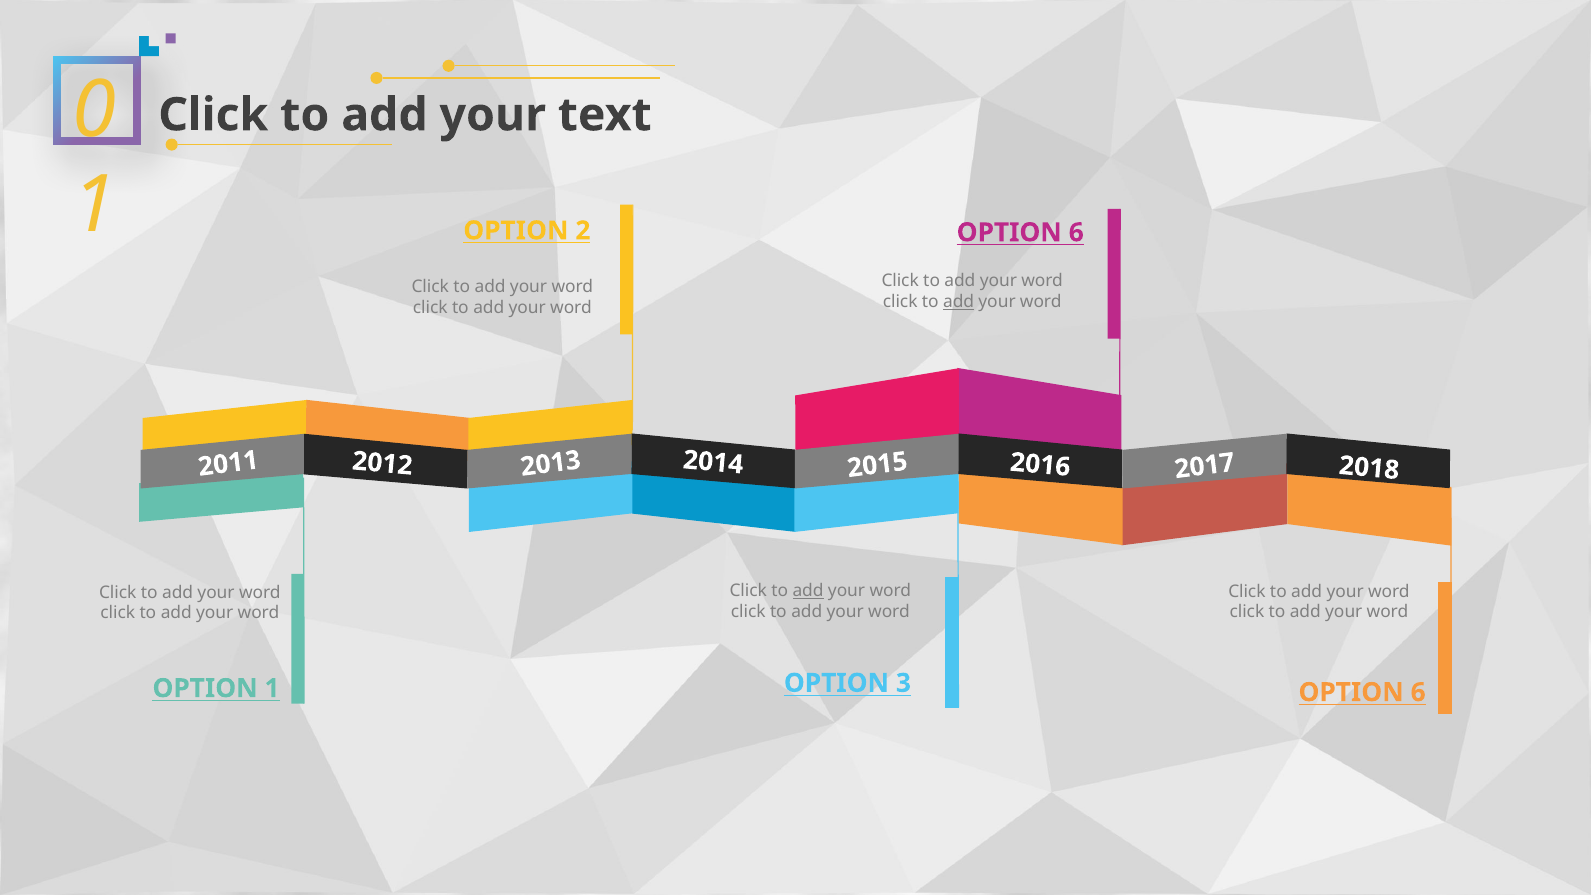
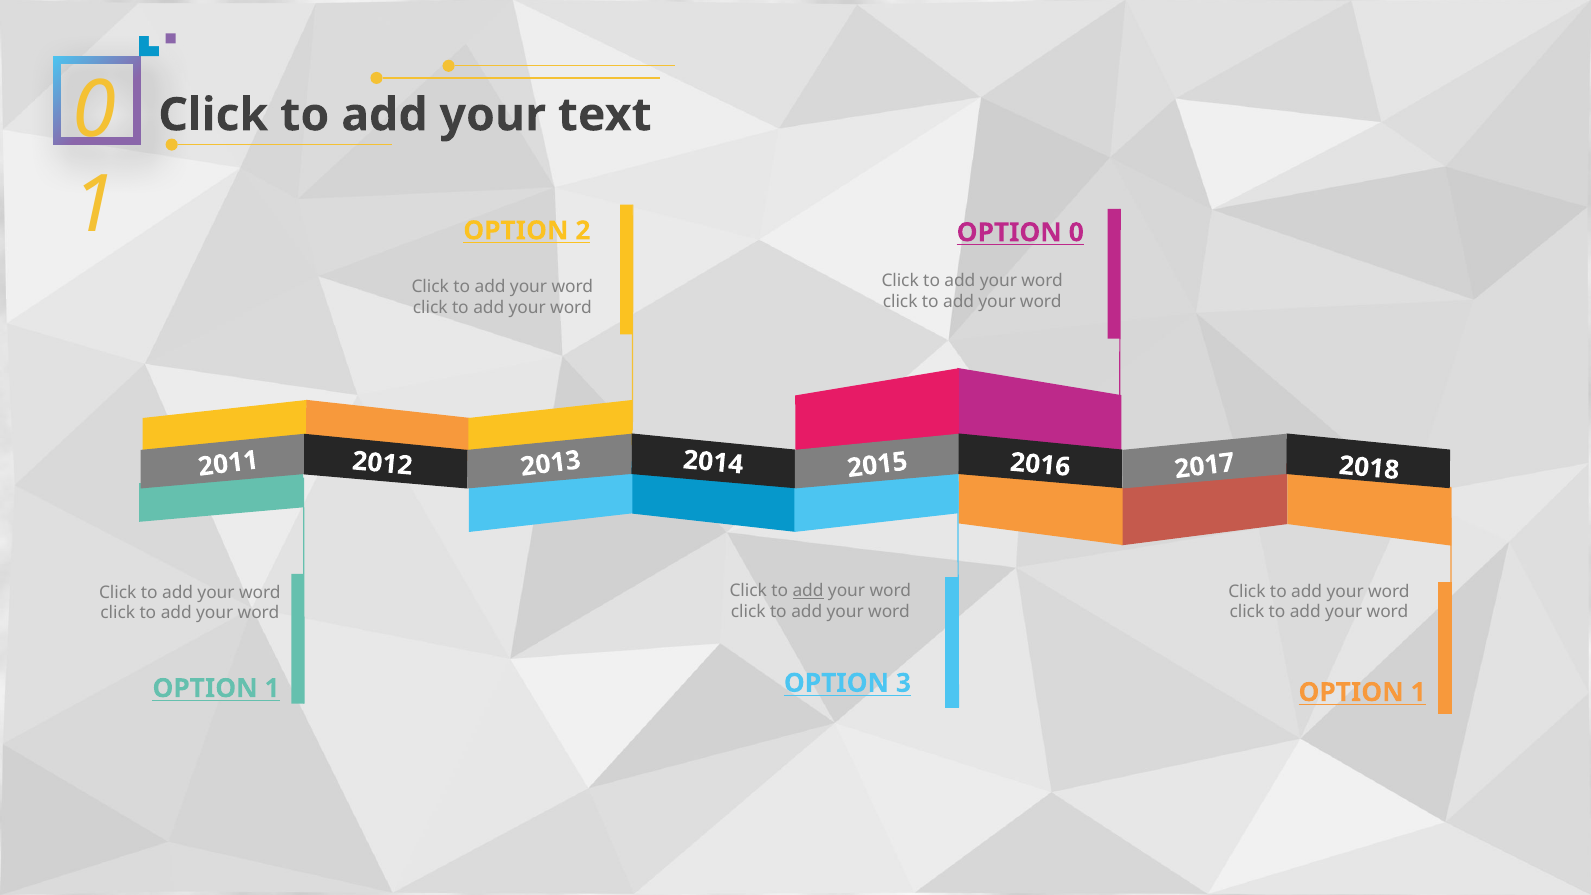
6 at (1076, 233): 6 -> 0
add at (959, 302) underline: present -> none
6 at (1418, 692): 6 -> 1
